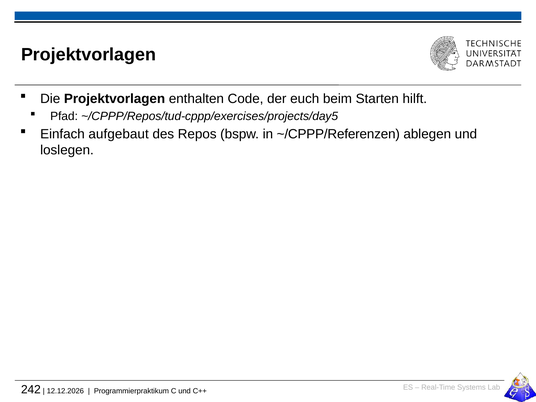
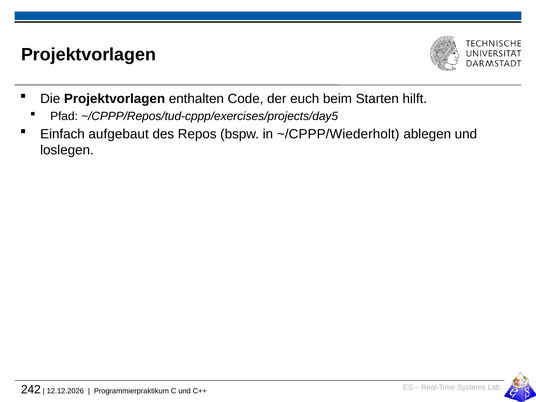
~/CPPP/Referenzen: ~/CPPP/Referenzen -> ~/CPPP/Wiederholt
